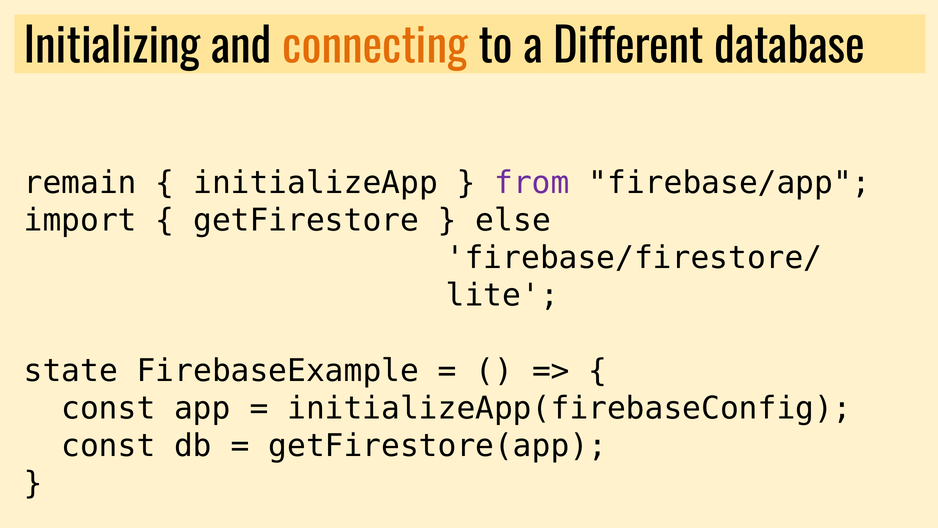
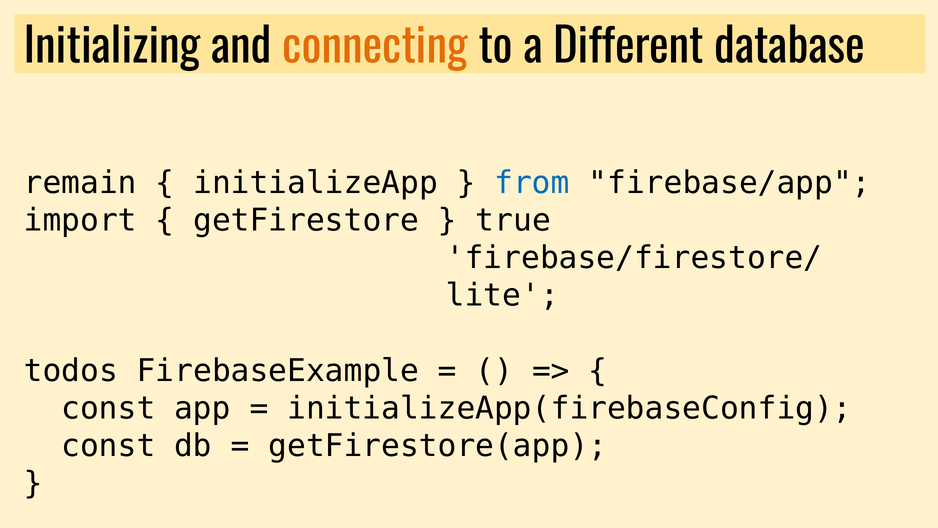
from colour: purple -> blue
else: else -> true
state: state -> todos
